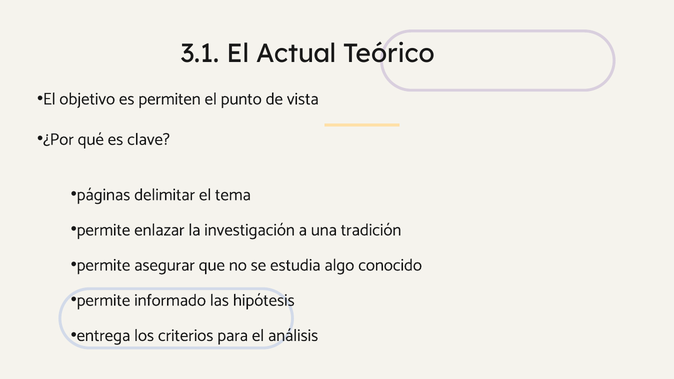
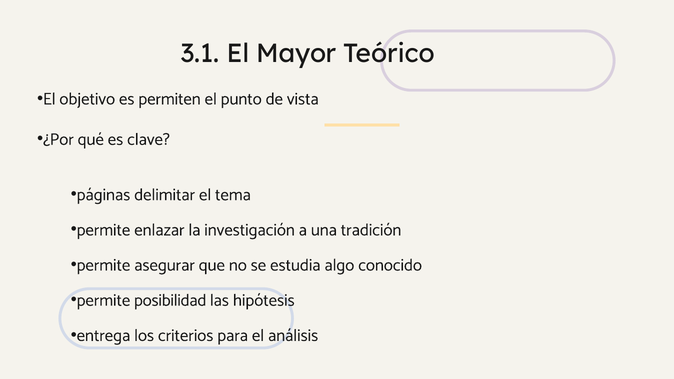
Actual: Actual -> Mayor
informado: informado -> posibilidad
